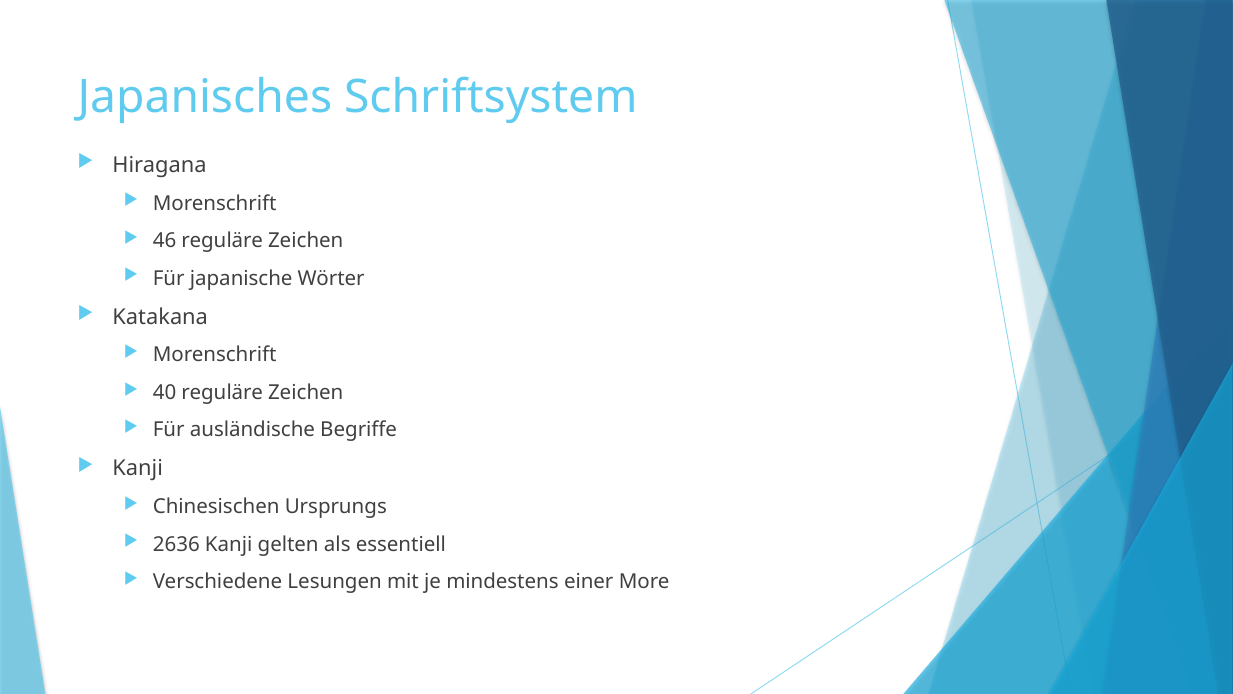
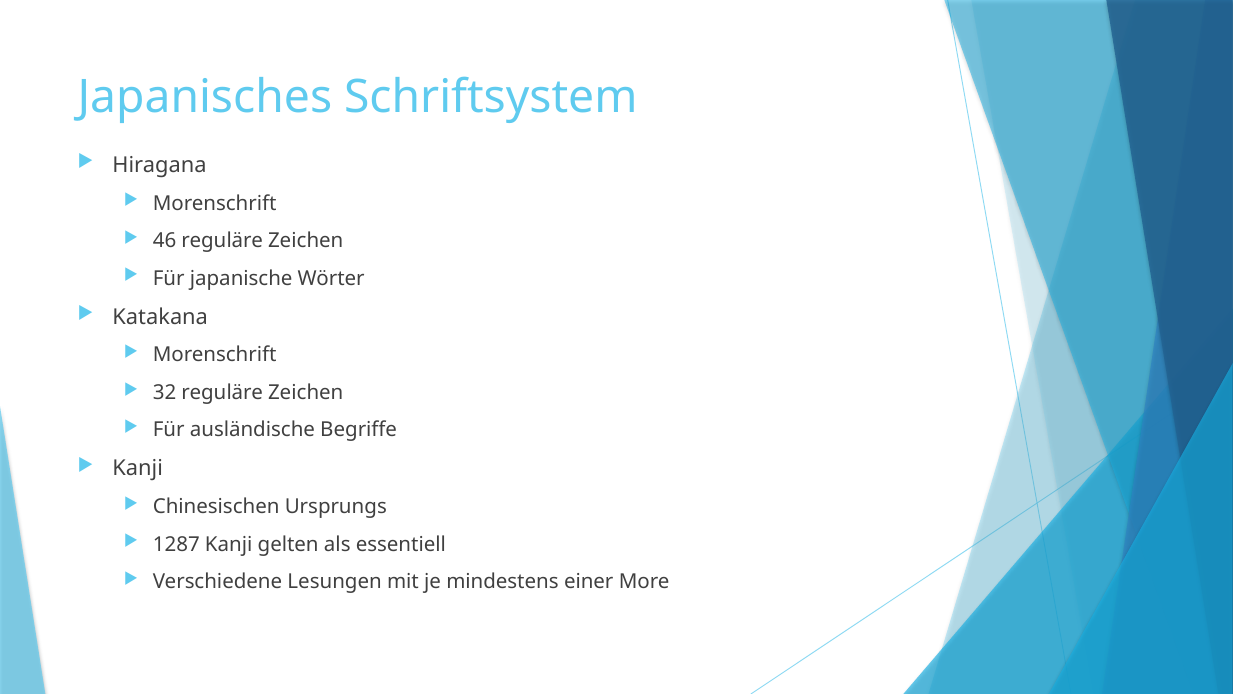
40: 40 -> 32
2636: 2636 -> 1287
